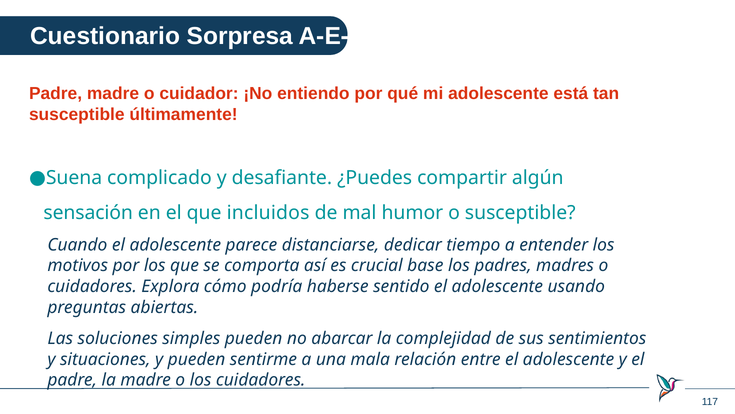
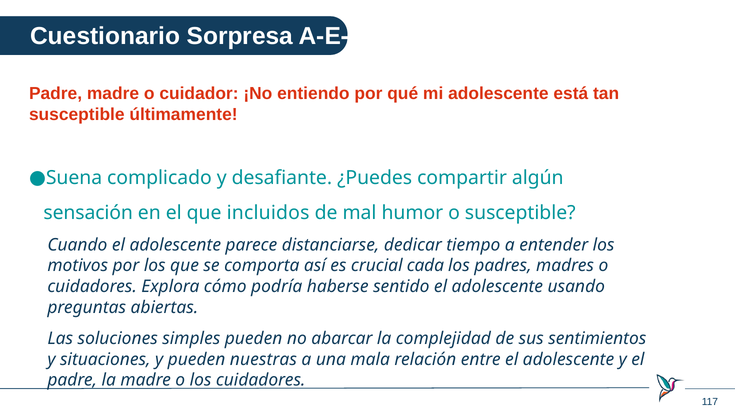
base: base -> cada
sentirme: sentirme -> nuestras
